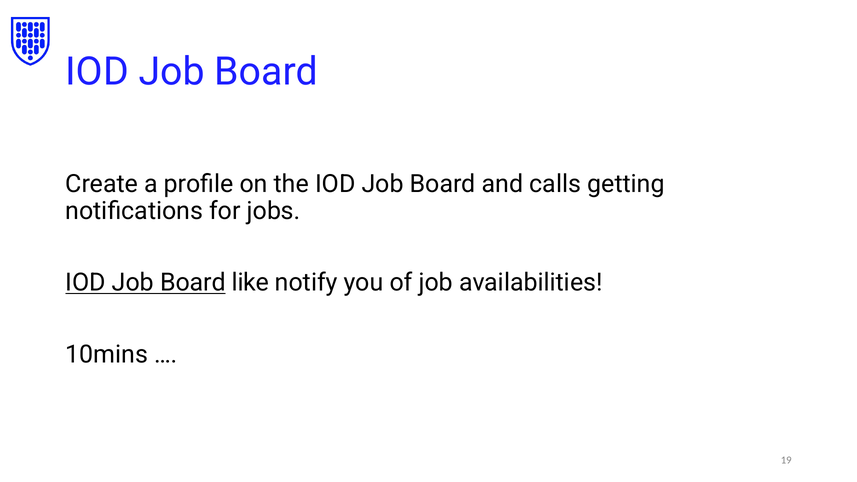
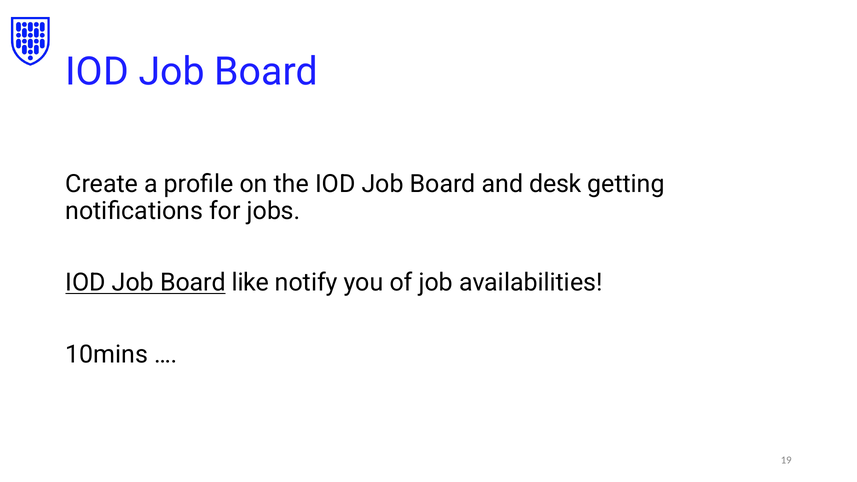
calls: calls -> desk
